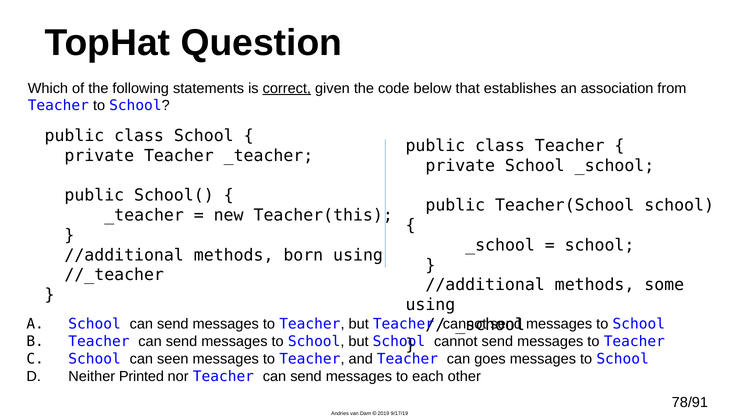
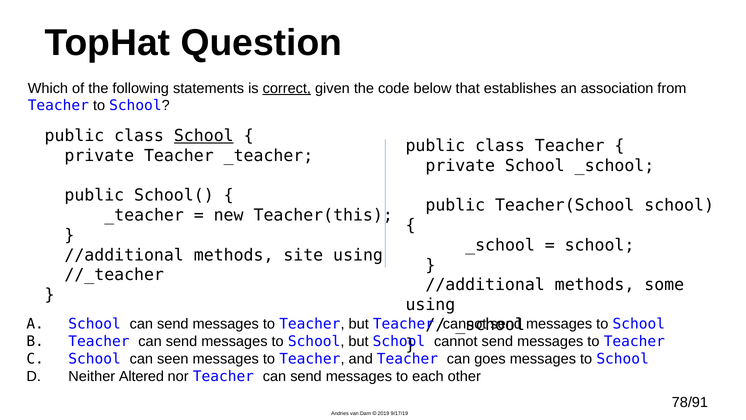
School at (204, 136) underline: none -> present
born: born -> site
Printed: Printed -> Altered
